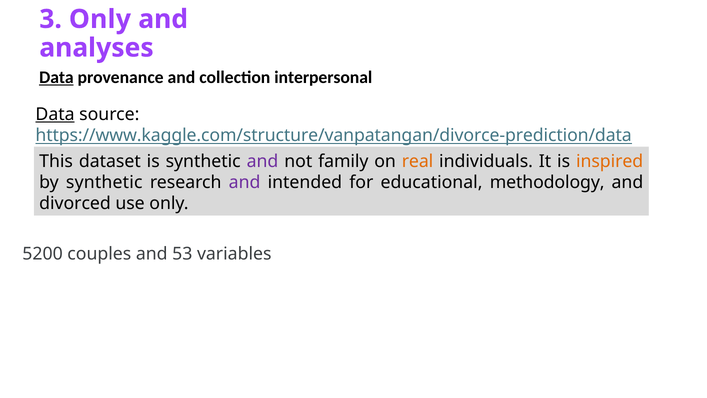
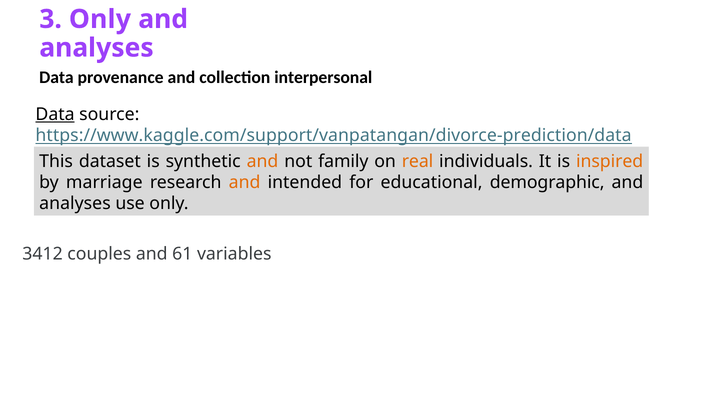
Data at (56, 78) underline: present -> none
https://www.kaggle.com/structure/vanpatangan/divorce-prediction/data: https://www.kaggle.com/structure/vanpatangan/divorce-prediction/data -> https://www.kaggle.com/support/vanpatangan/divorce-prediction/data
and at (262, 161) colour: purple -> orange
by synthetic: synthetic -> marriage
and at (245, 182) colour: purple -> orange
methodology: methodology -> demographic
divorced at (75, 203): divorced -> analyses
5200: 5200 -> 3412
53: 53 -> 61
